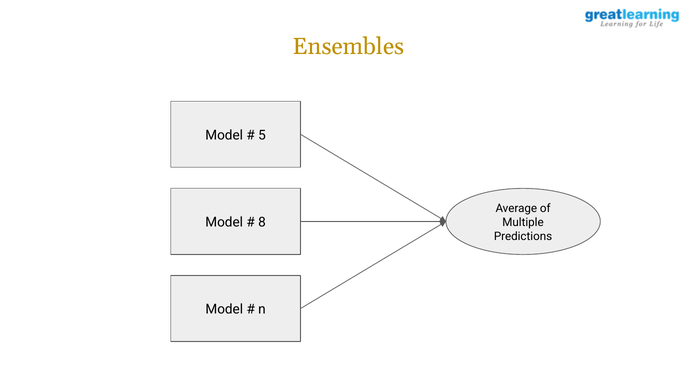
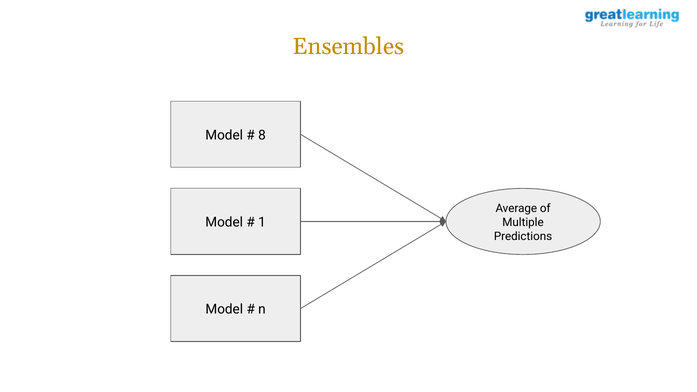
5: 5 -> 8
8: 8 -> 1
